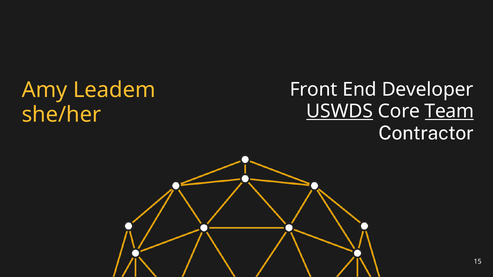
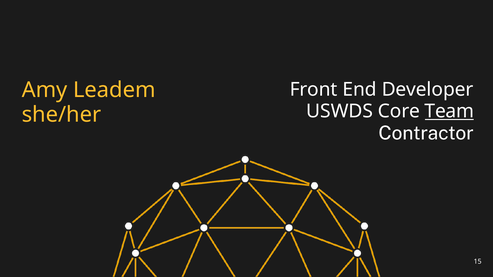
USWDS underline: present -> none
